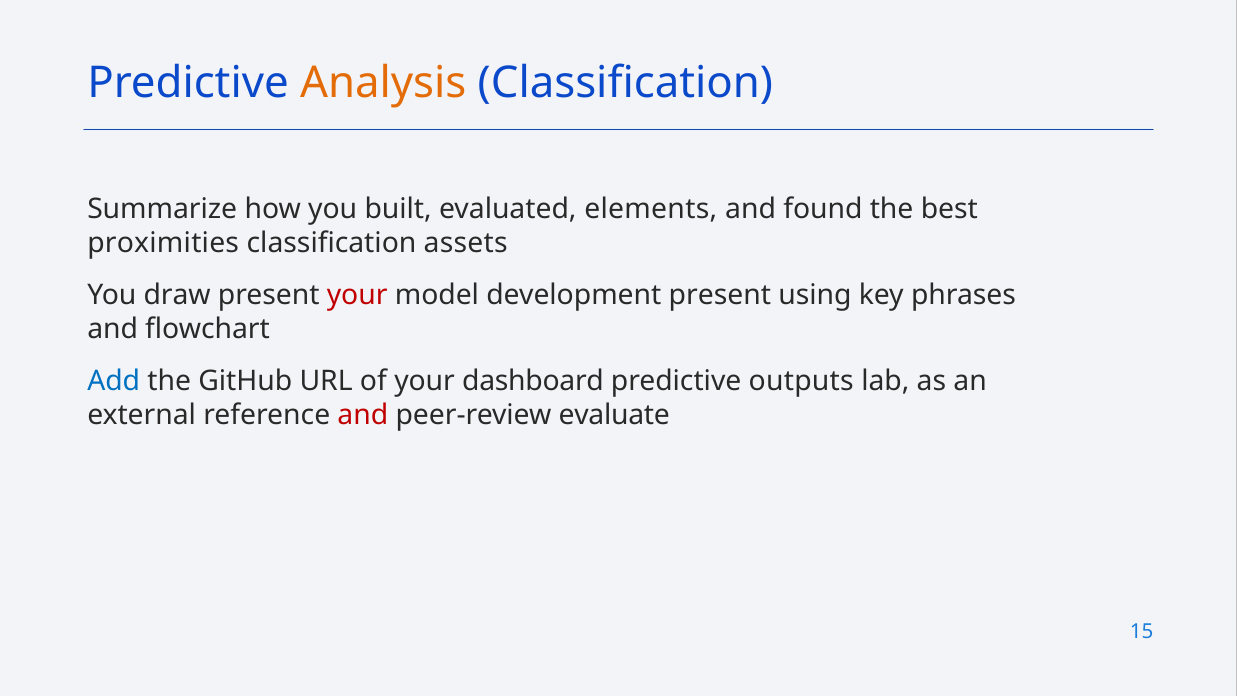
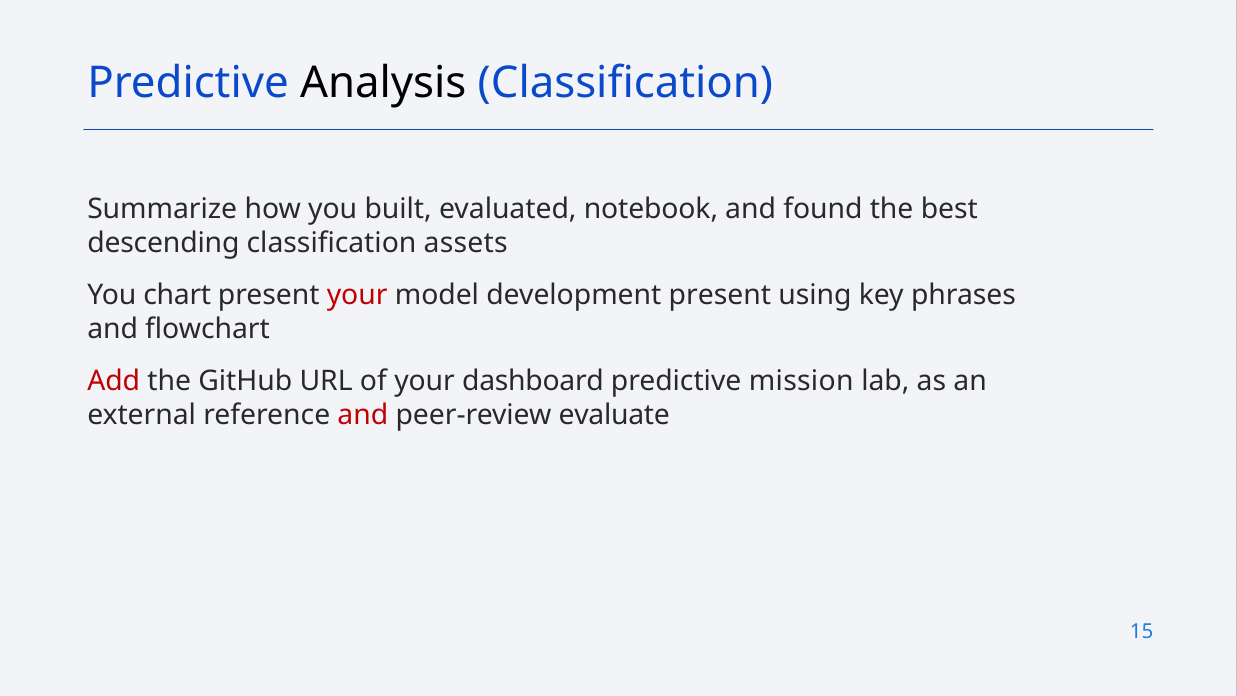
Analysis colour: orange -> black
elements: elements -> notebook
proximities: proximities -> descending
draw: draw -> chart
Add colour: blue -> red
outputs: outputs -> mission
